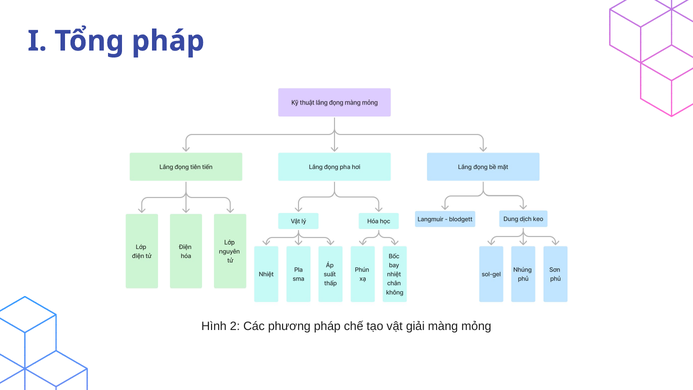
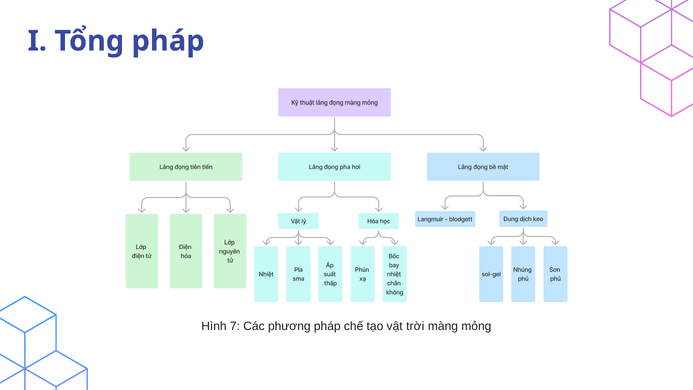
2: 2 -> 7
giải: giải -> trời
